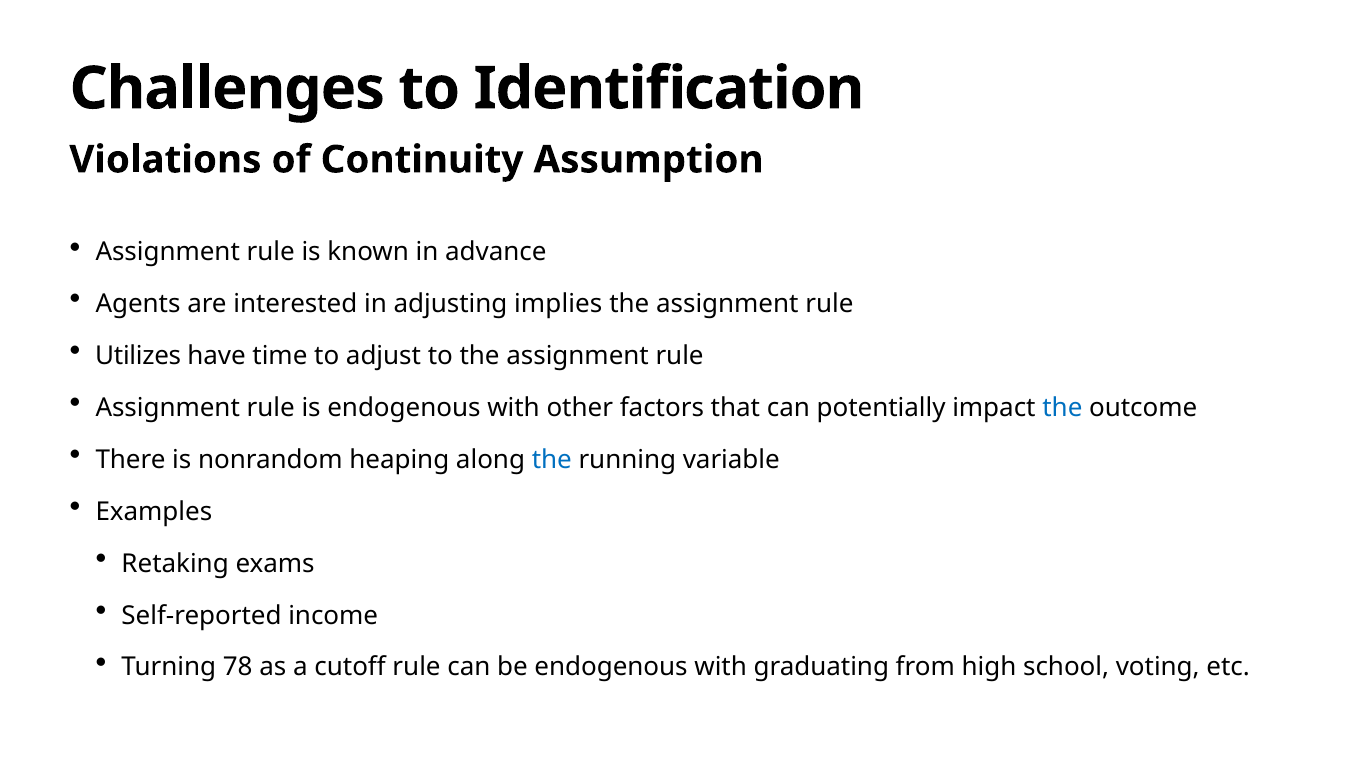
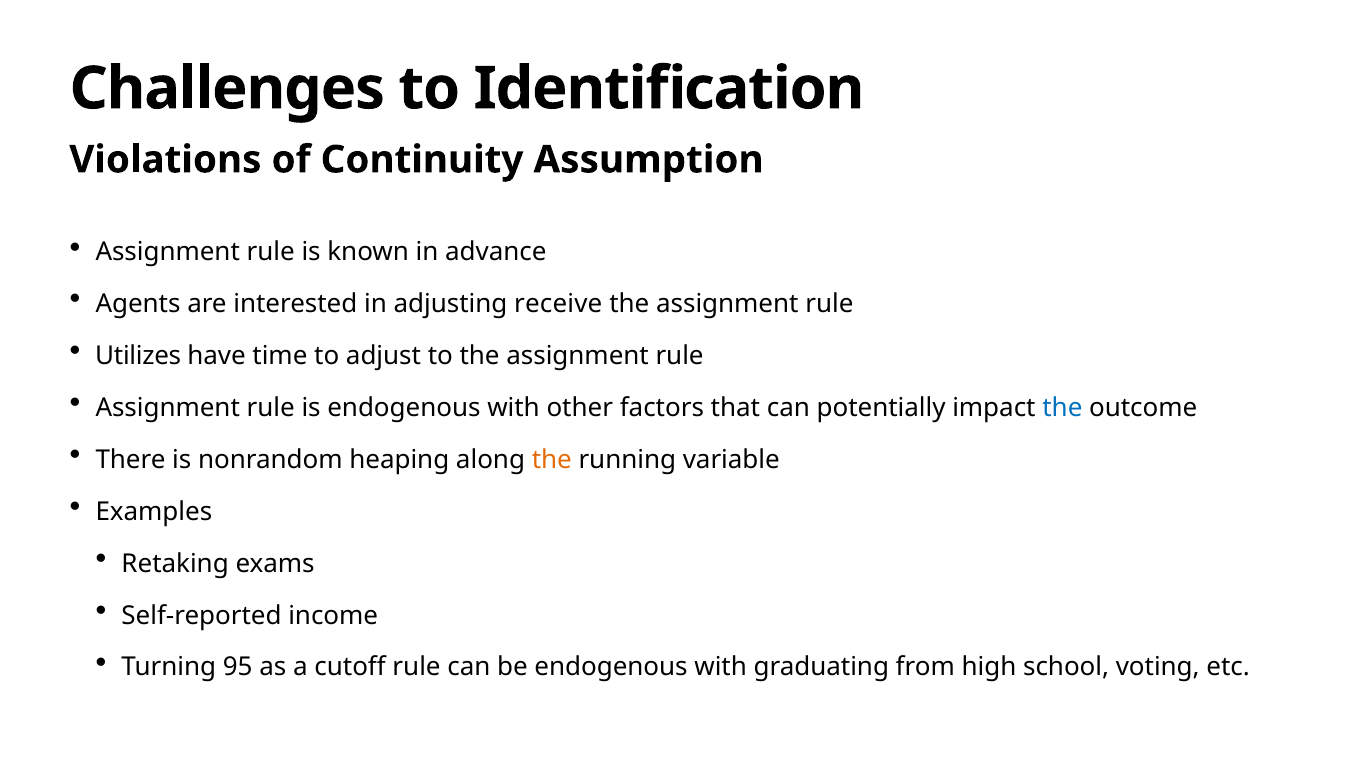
implies: implies -> receive
the at (552, 459) colour: blue -> orange
78: 78 -> 95
